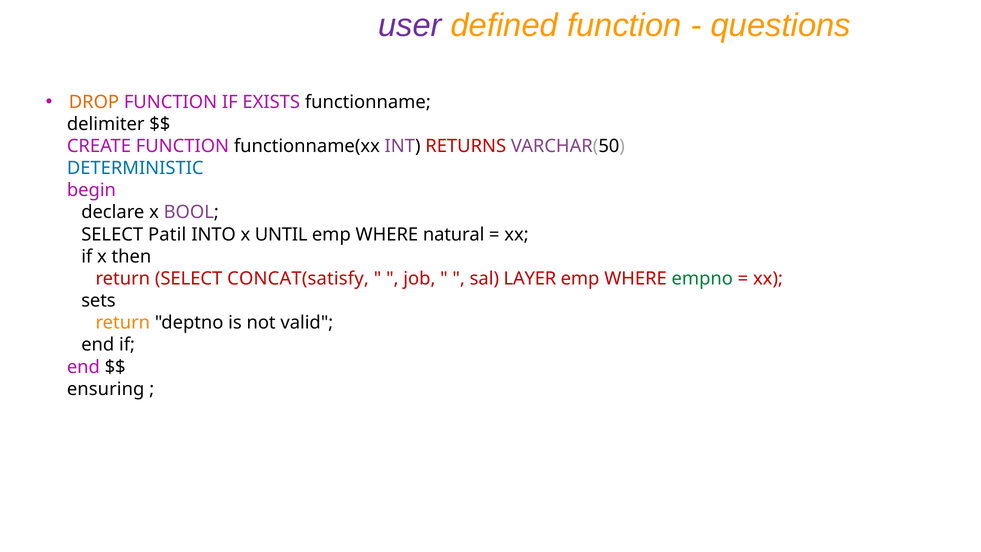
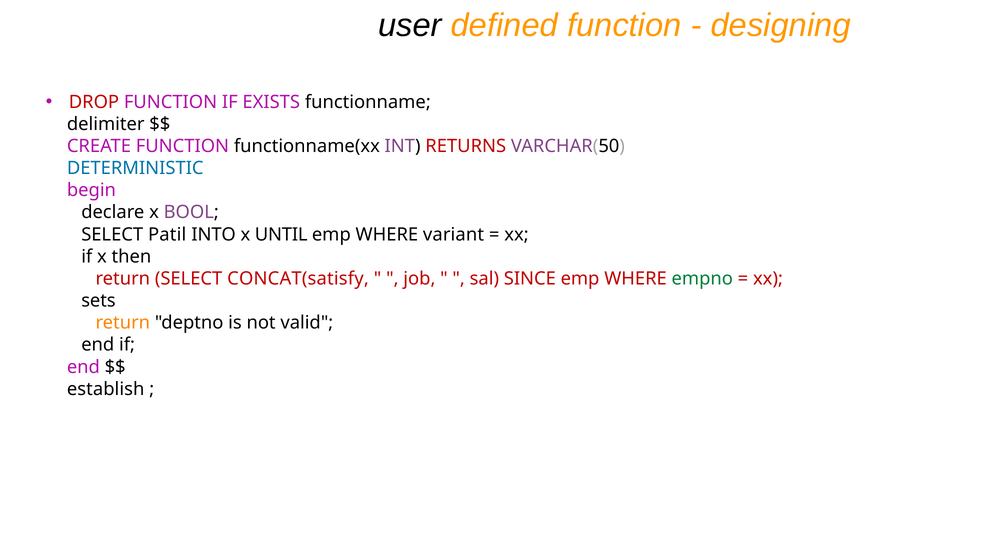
user colour: purple -> black
questions: questions -> designing
DROP colour: orange -> red
natural: natural -> variant
LAYER: LAYER -> SINCE
ensuring: ensuring -> establish
